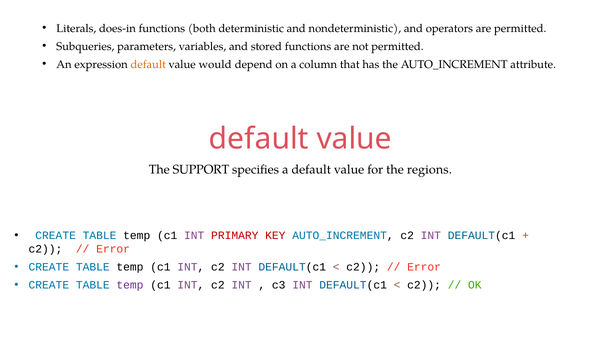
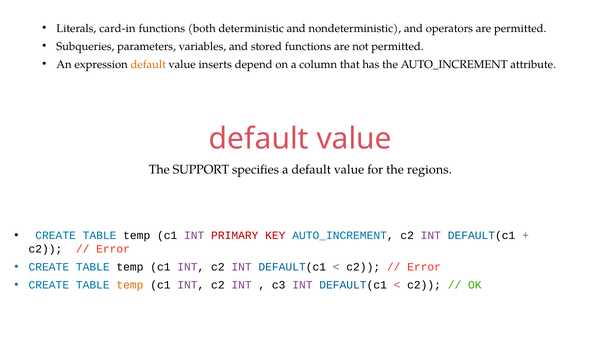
does-in: does-in -> card-in
would: would -> inserts
temp at (130, 285) colour: purple -> orange
